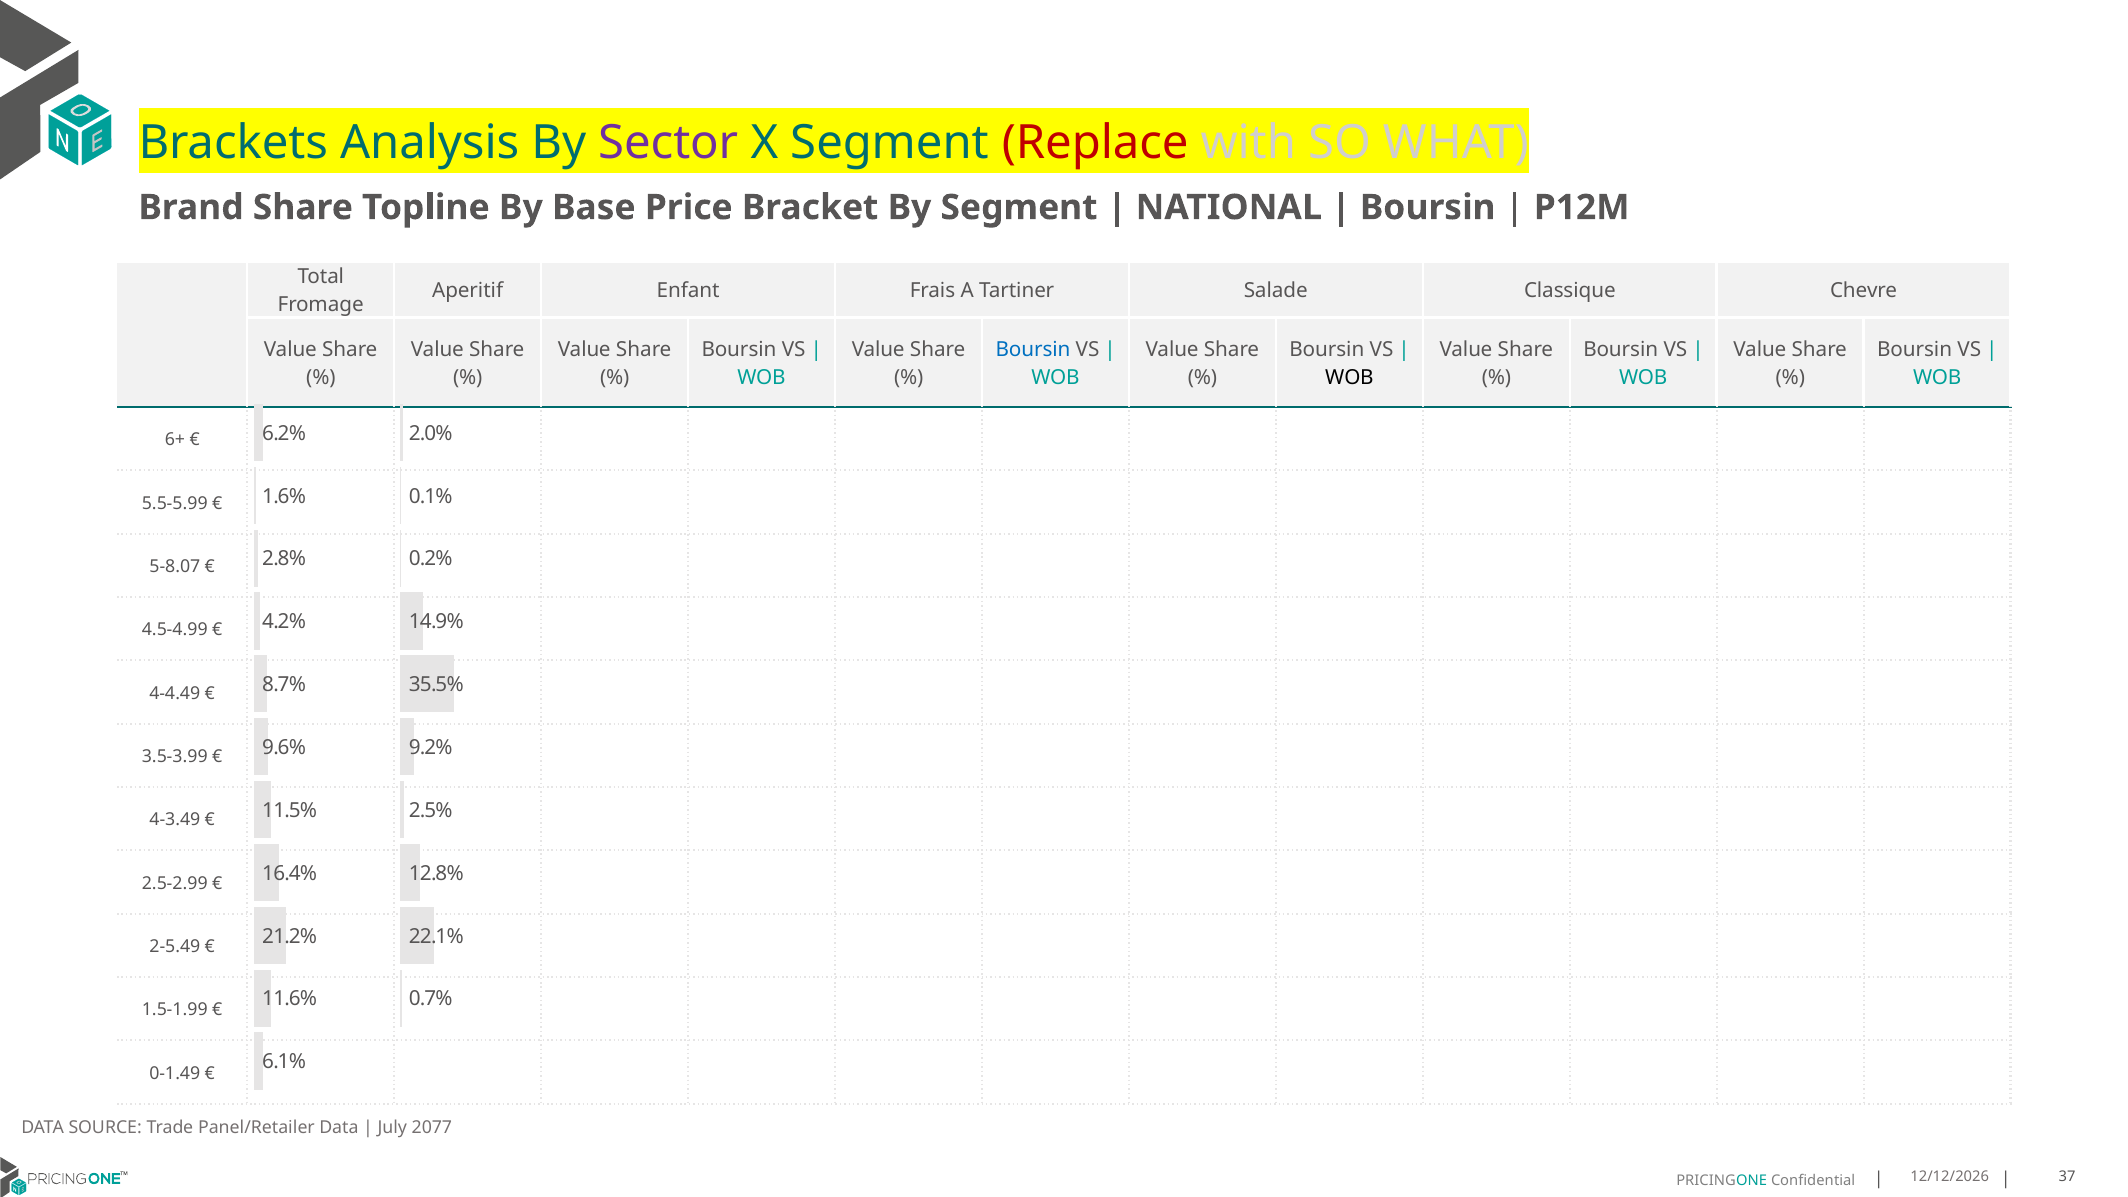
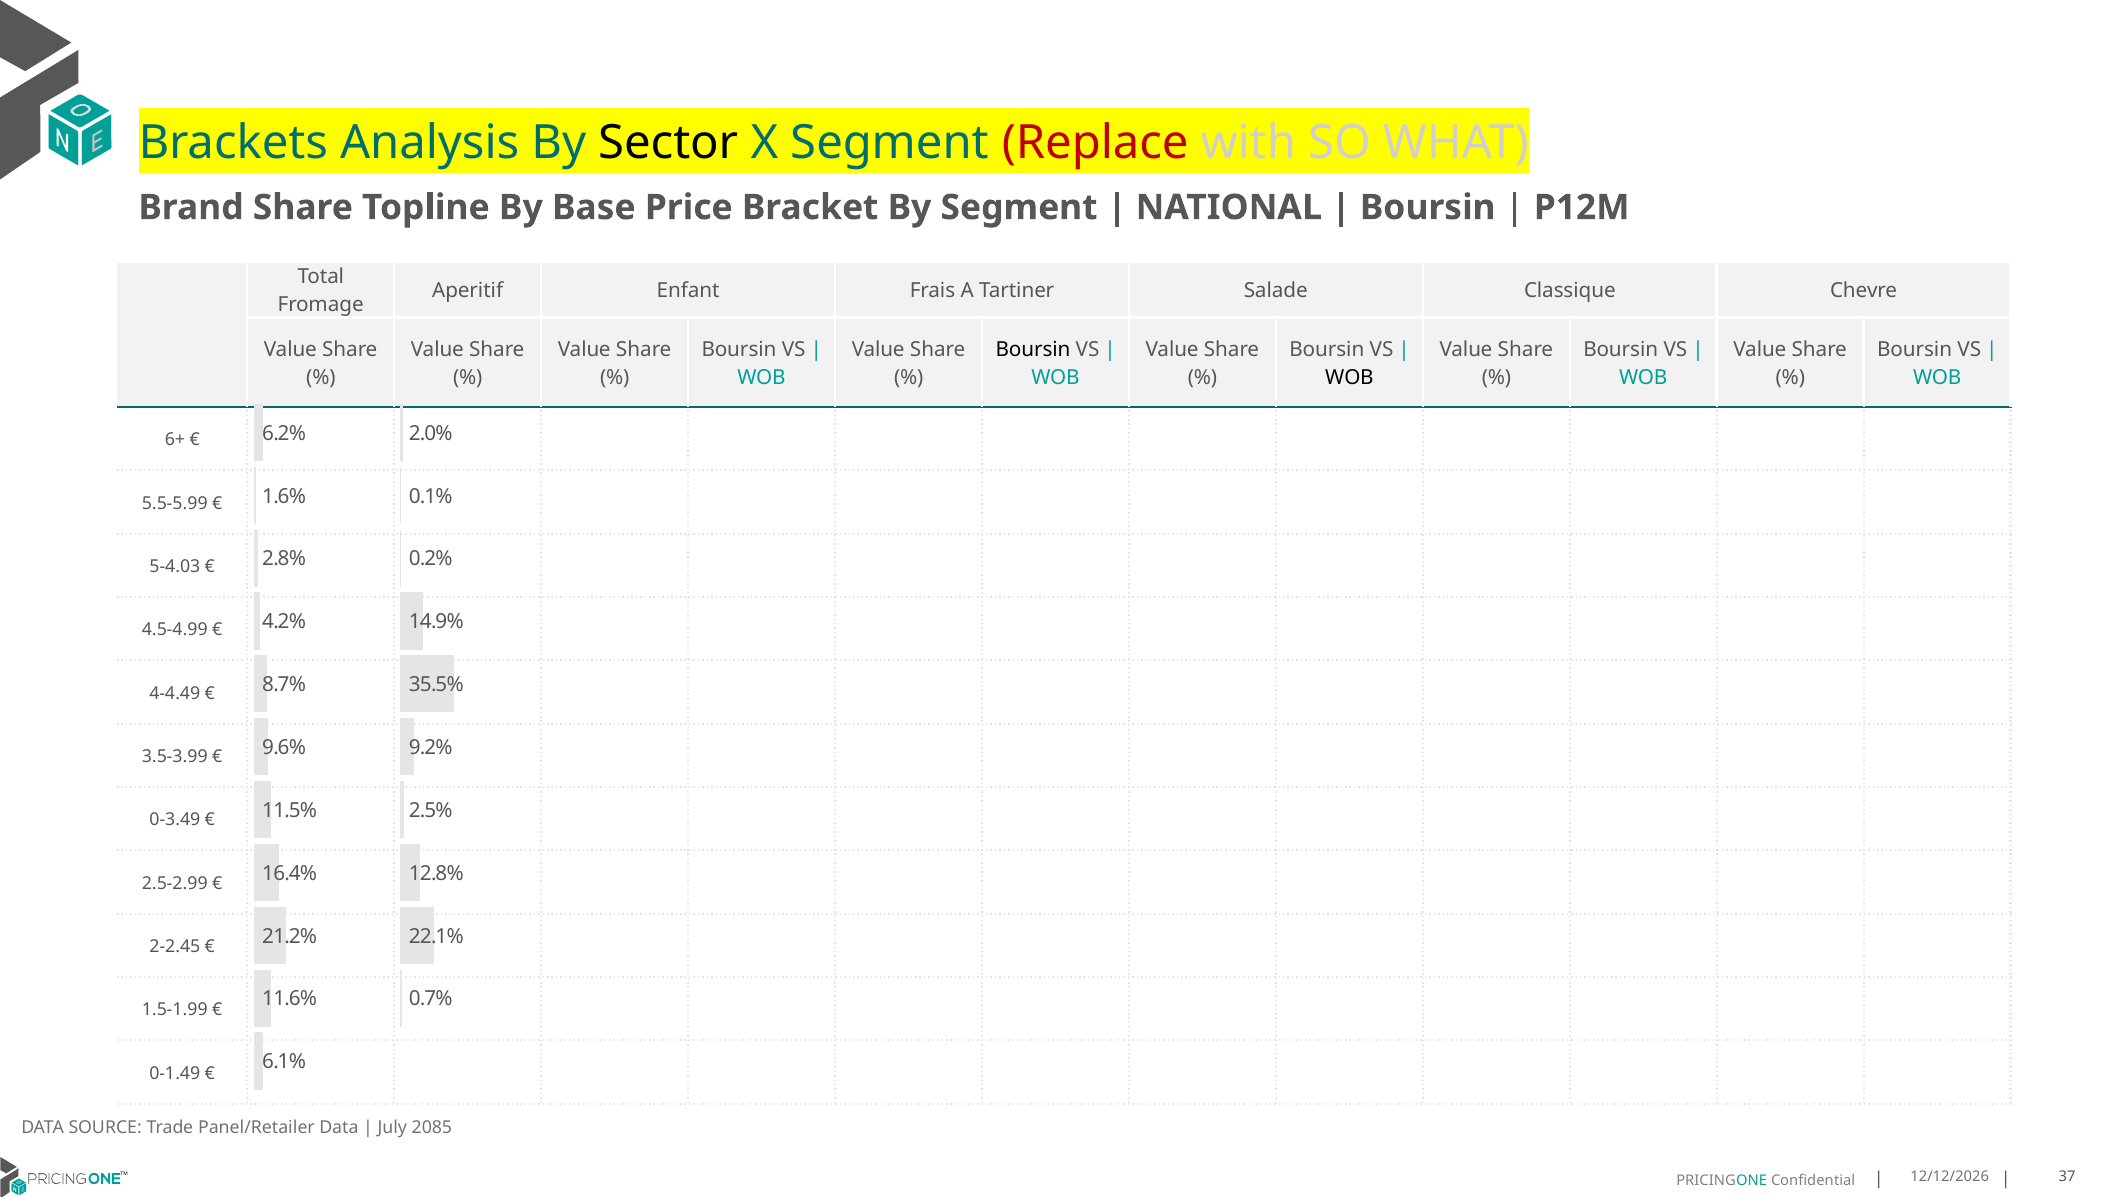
Sector colour: purple -> black
Boursin at (1033, 349) colour: blue -> black
5-8.07: 5-8.07 -> 5-4.03
4-3.49: 4-3.49 -> 0-3.49
2-5.49: 2-5.49 -> 2-2.45
2077: 2077 -> 2085
